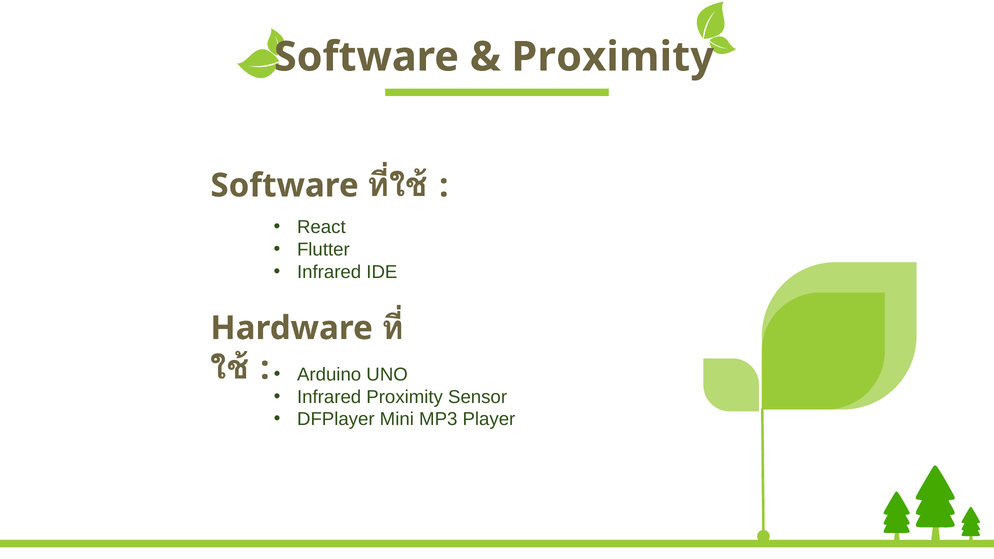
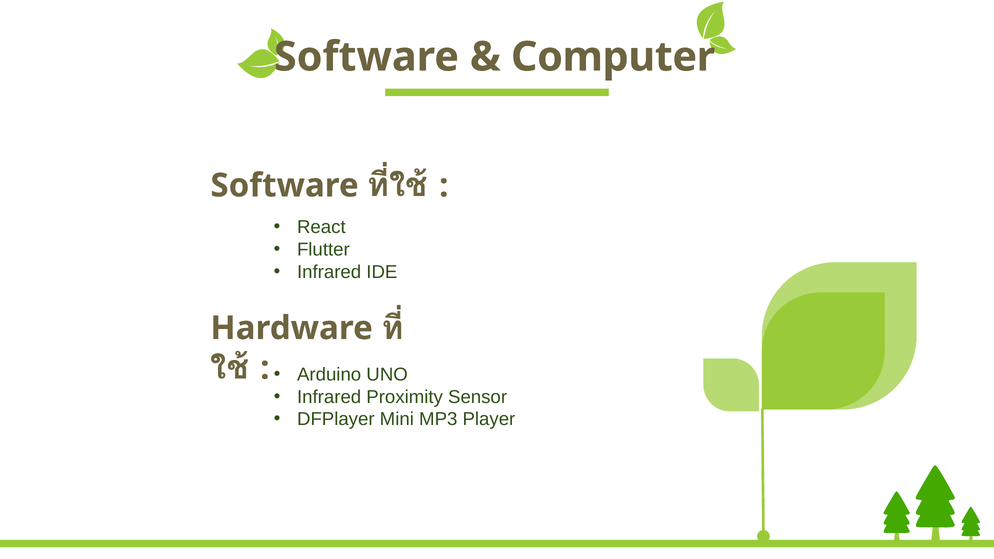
Proximity at (613, 57): Proximity -> Computer
